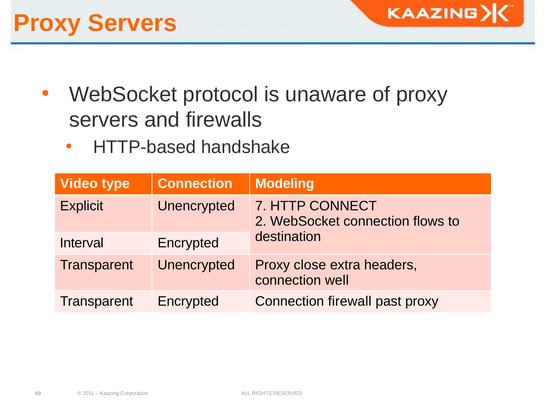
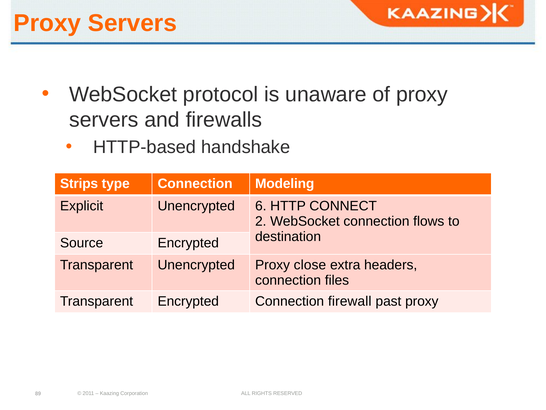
Video: Video -> Strips
7: 7 -> 6
Interval: Interval -> Source
well: well -> files
